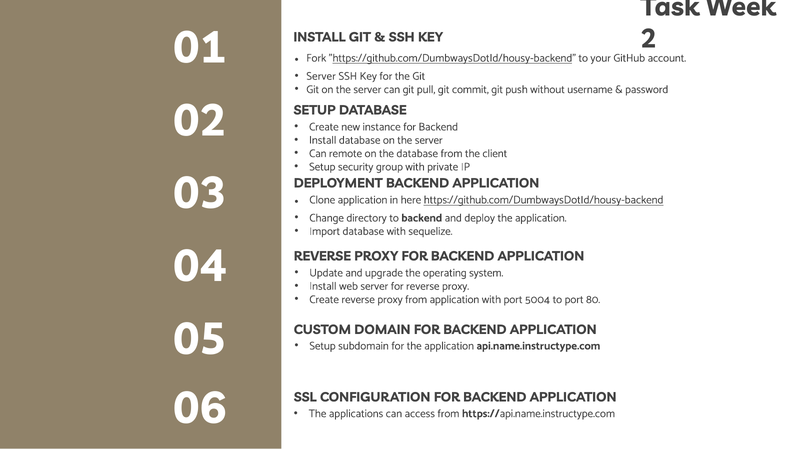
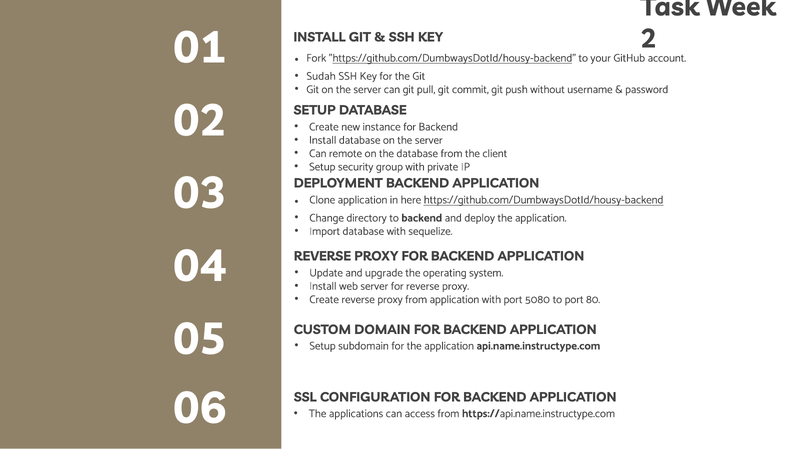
Server at (321, 76): Server -> Sudah
5004: 5004 -> 5080
